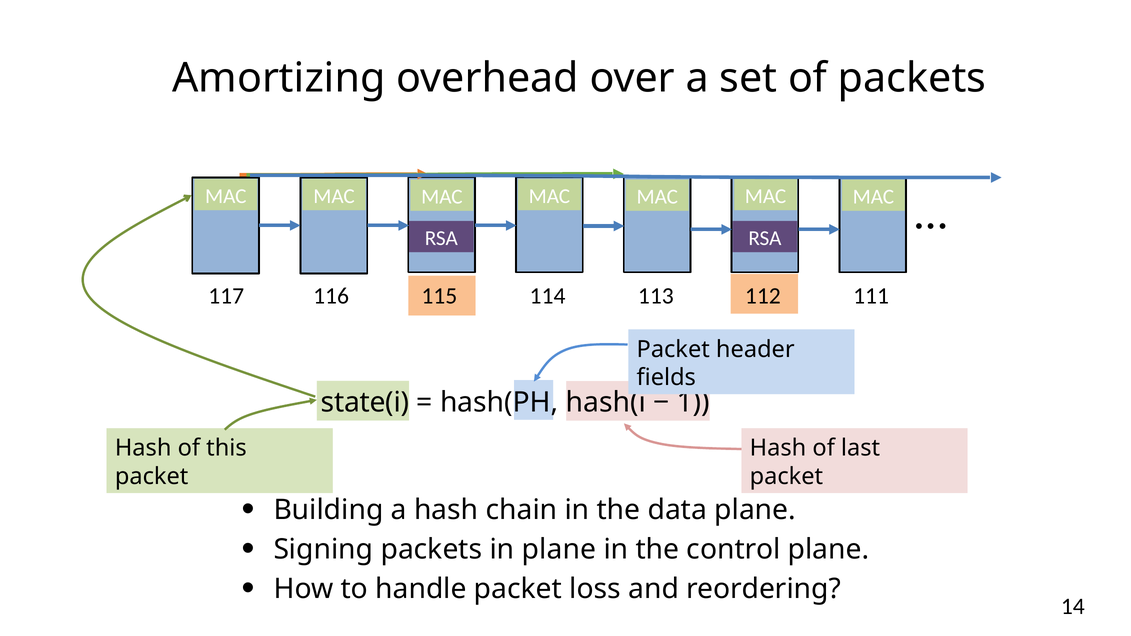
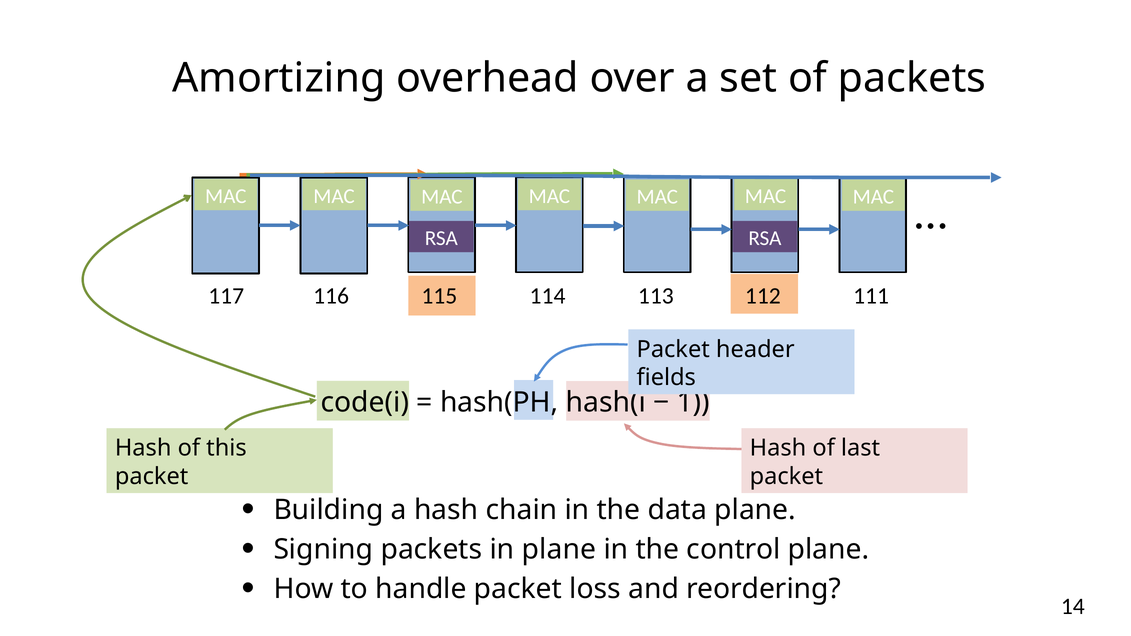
state(i: state(i -> code(i
